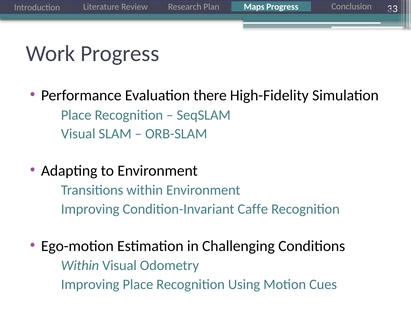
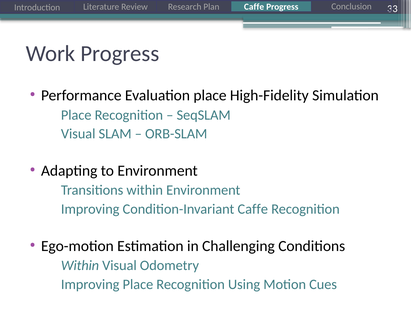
Maps at (254, 7): Maps -> Caffe
Evaluation there: there -> place
